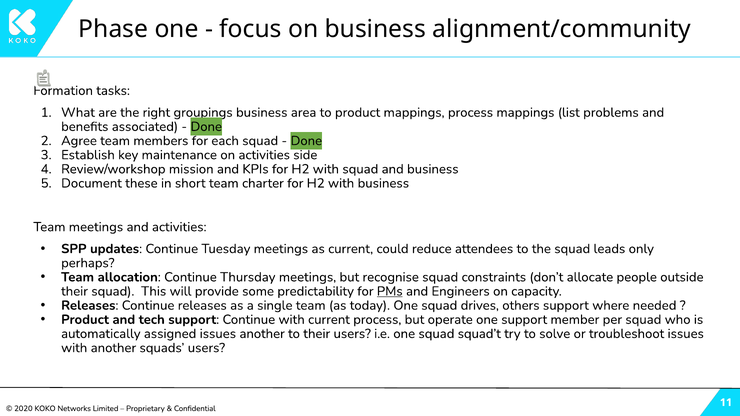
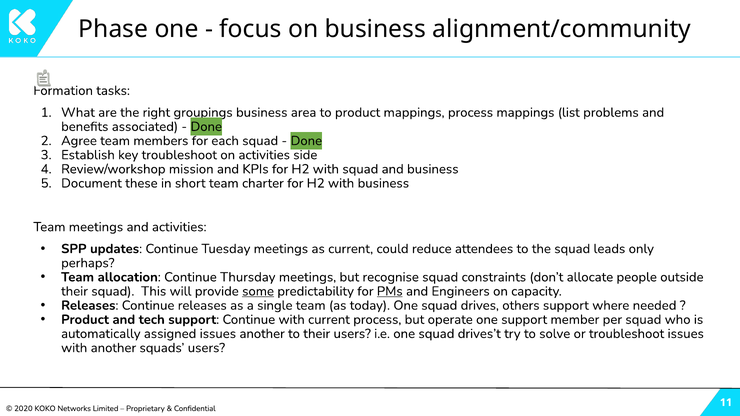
key maintenance: maintenance -> troubleshoot
some underline: none -> present
squad’t: squad’t -> drives’t
